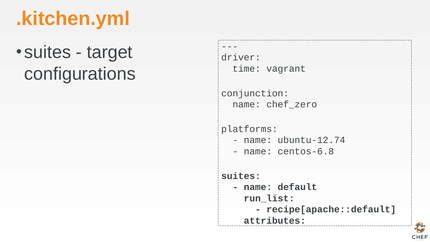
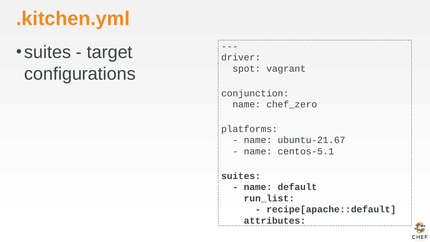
time: time -> spot
ubuntu-12.74: ubuntu-12.74 -> ubuntu-21.67
centos-6.8: centos-6.8 -> centos-5.1
